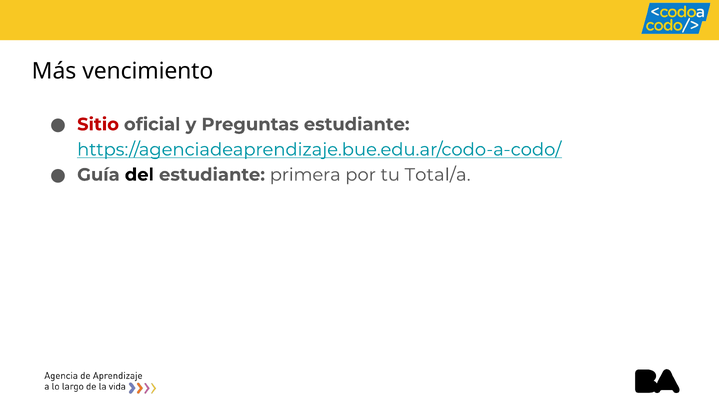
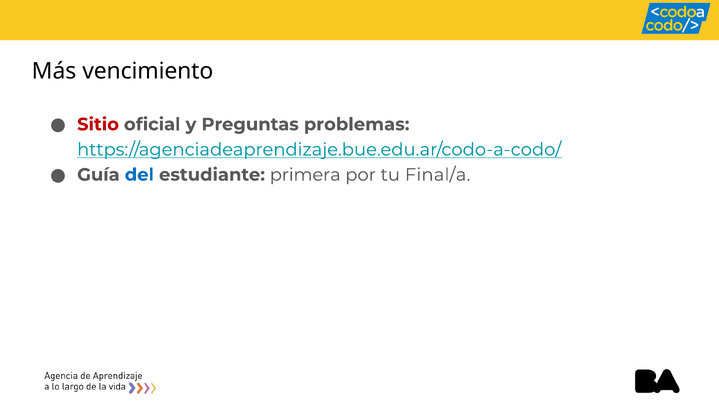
Preguntas estudiante: estudiante -> problemas
del colour: black -> blue
Total/a: Total/a -> Final/a
